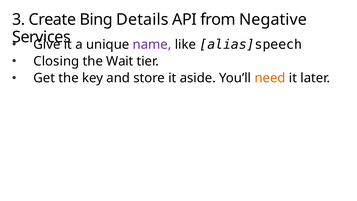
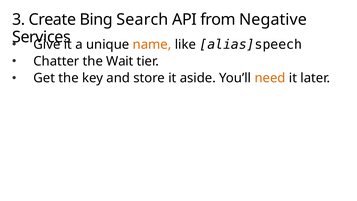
Details: Details -> Search
name colour: purple -> orange
Closing: Closing -> Chatter
